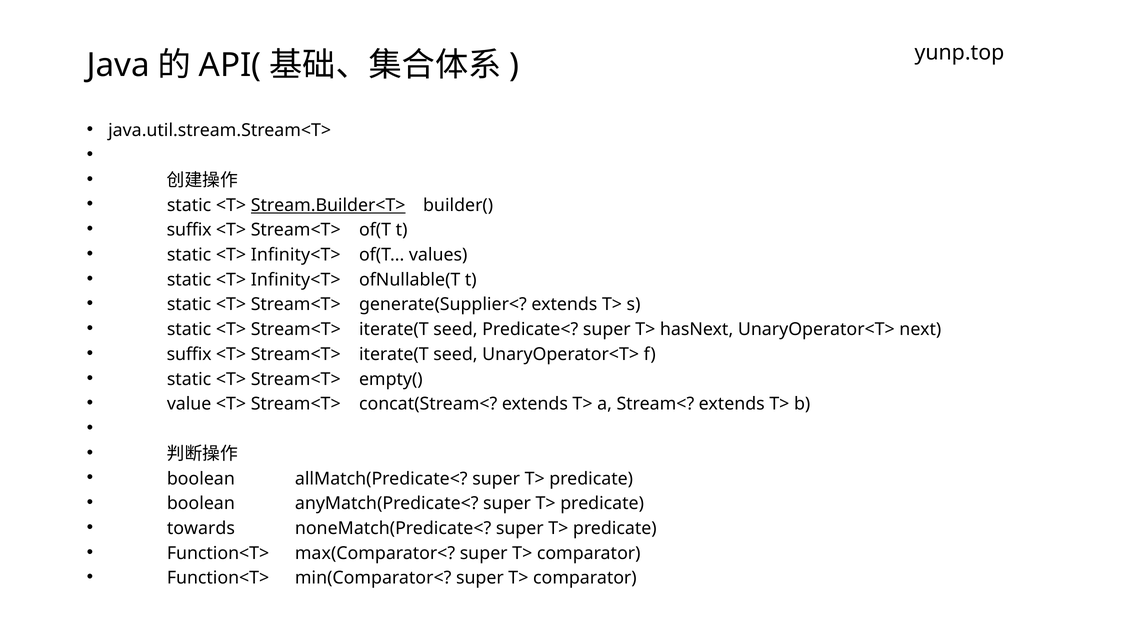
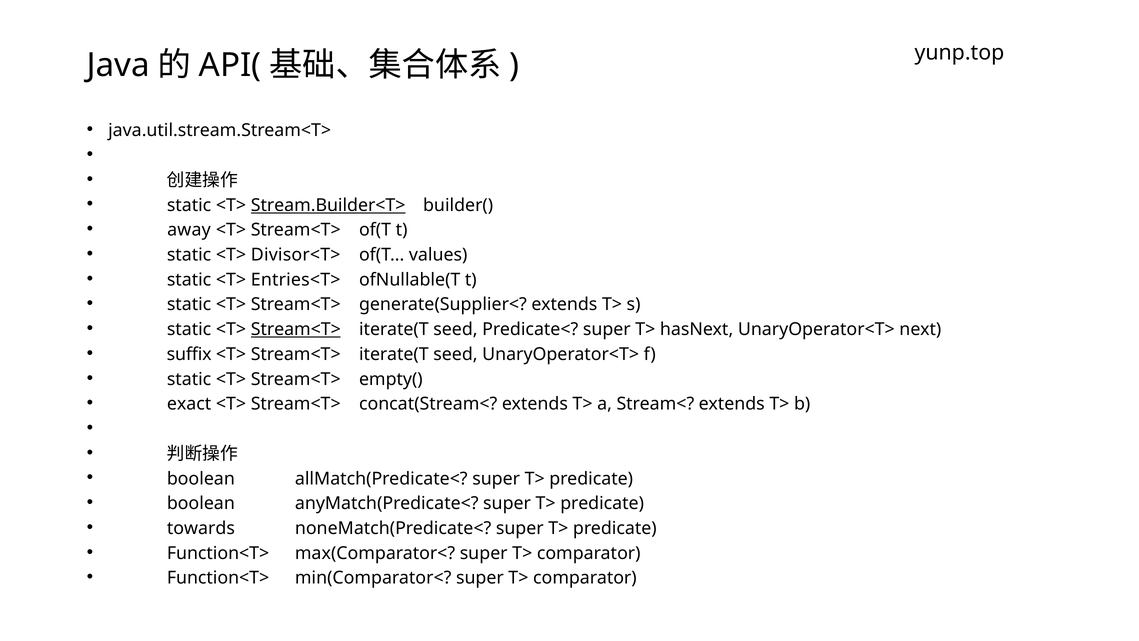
suffix at (189, 230): suffix -> away
Infinity<T> at (296, 255): Infinity<T> -> Divisor<T>
Infinity<T> at (296, 280): Infinity<T> -> Entries<T>
Stream<T> at (296, 329) underline: none -> present
value: value -> exact
